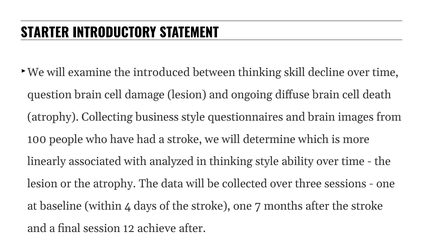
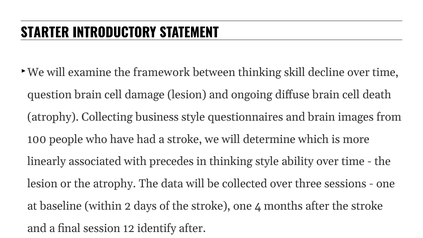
introduced: introduced -> framework
analyzed: analyzed -> precedes
4: 4 -> 2
7: 7 -> 4
achieve: achieve -> identify
